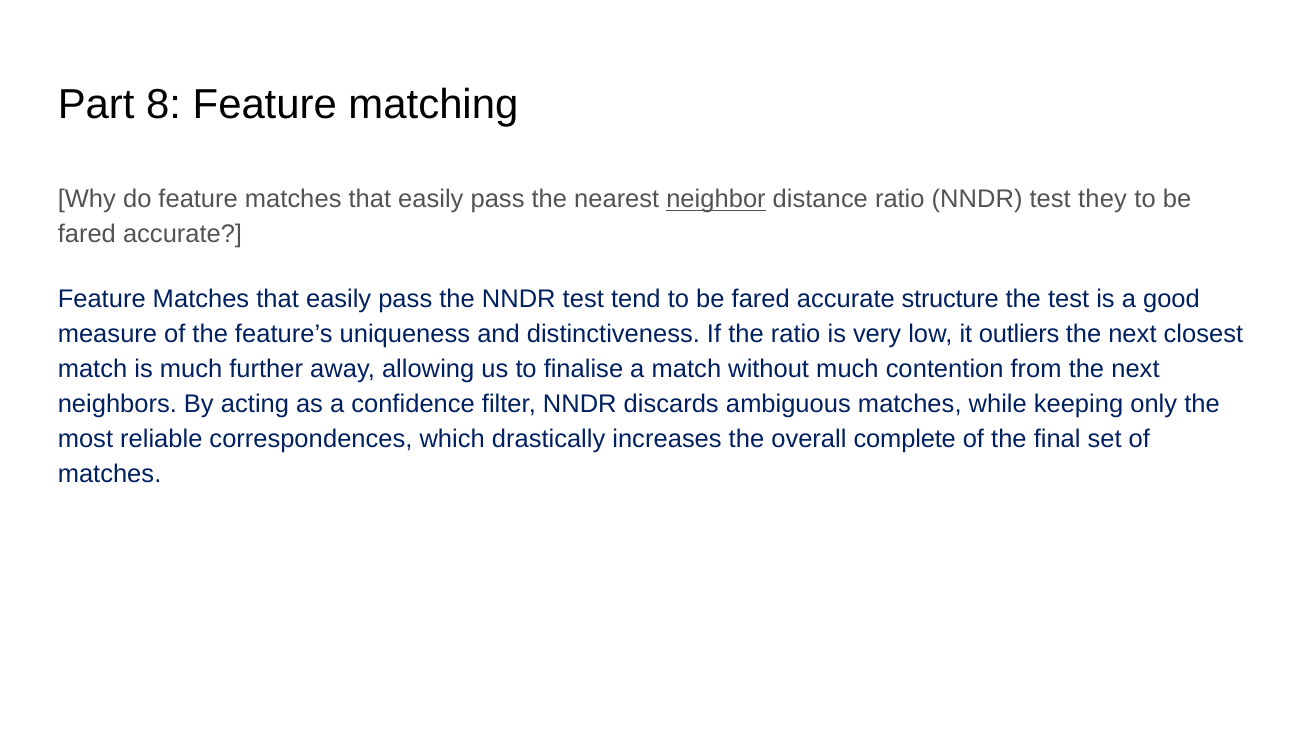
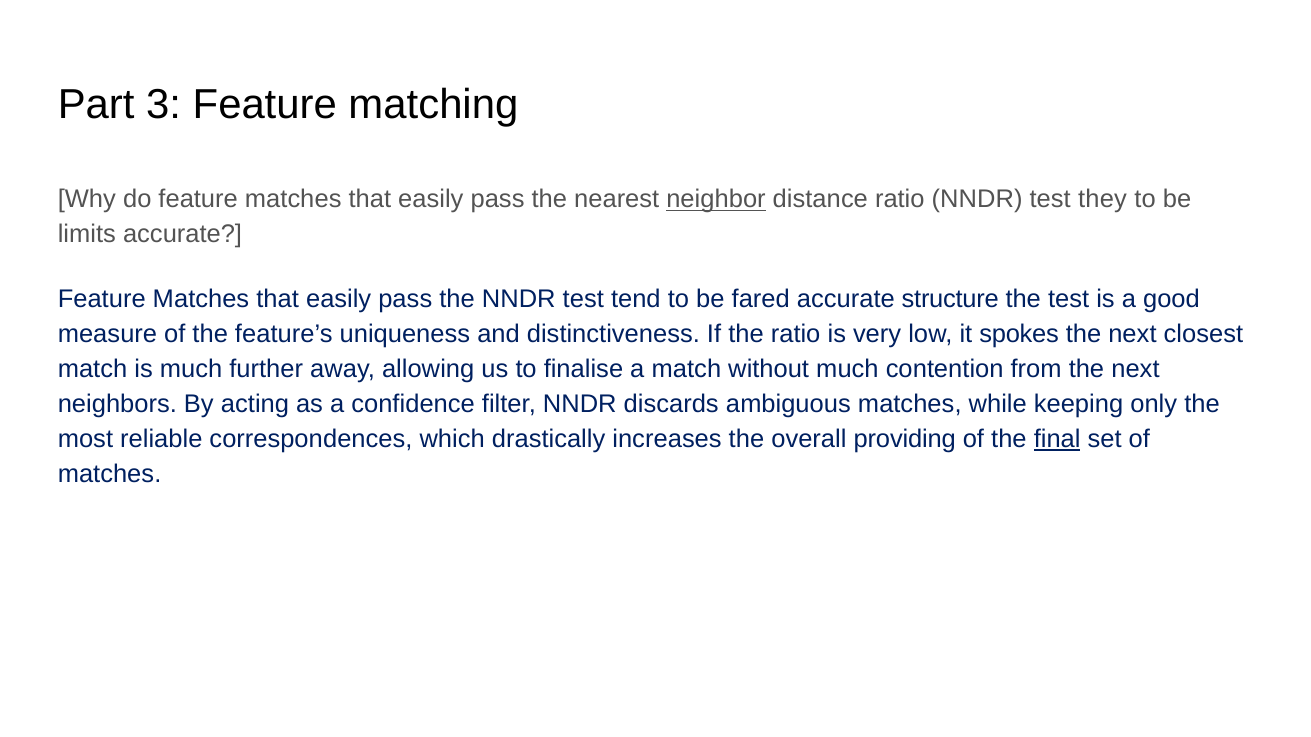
8: 8 -> 3
fared at (87, 235): fared -> limits
outliers: outliers -> spokes
complete: complete -> providing
final underline: none -> present
